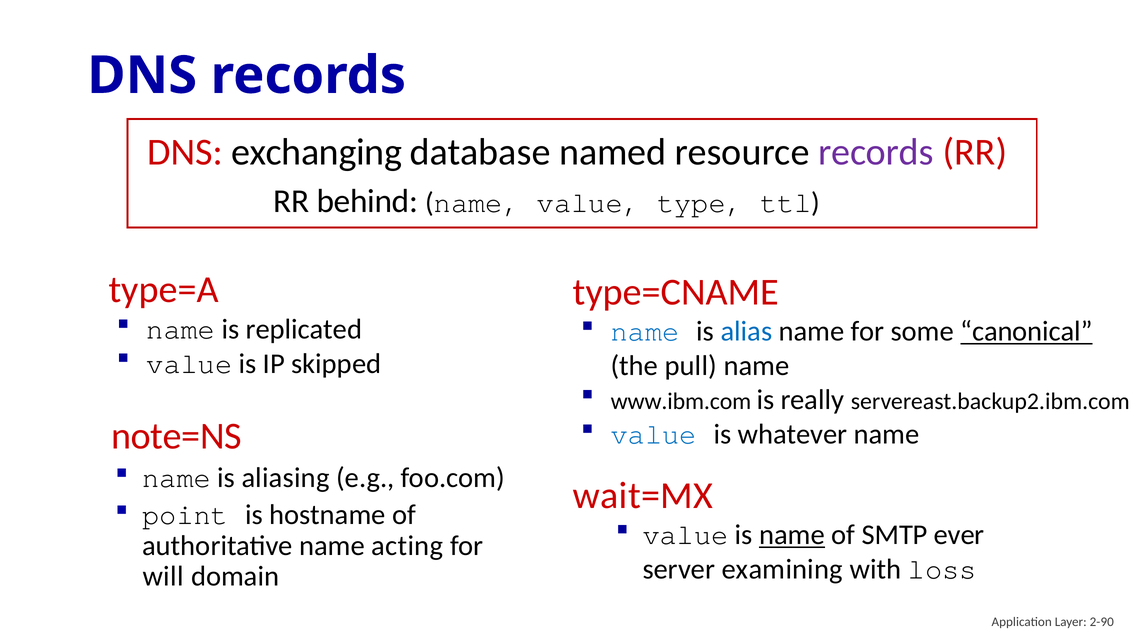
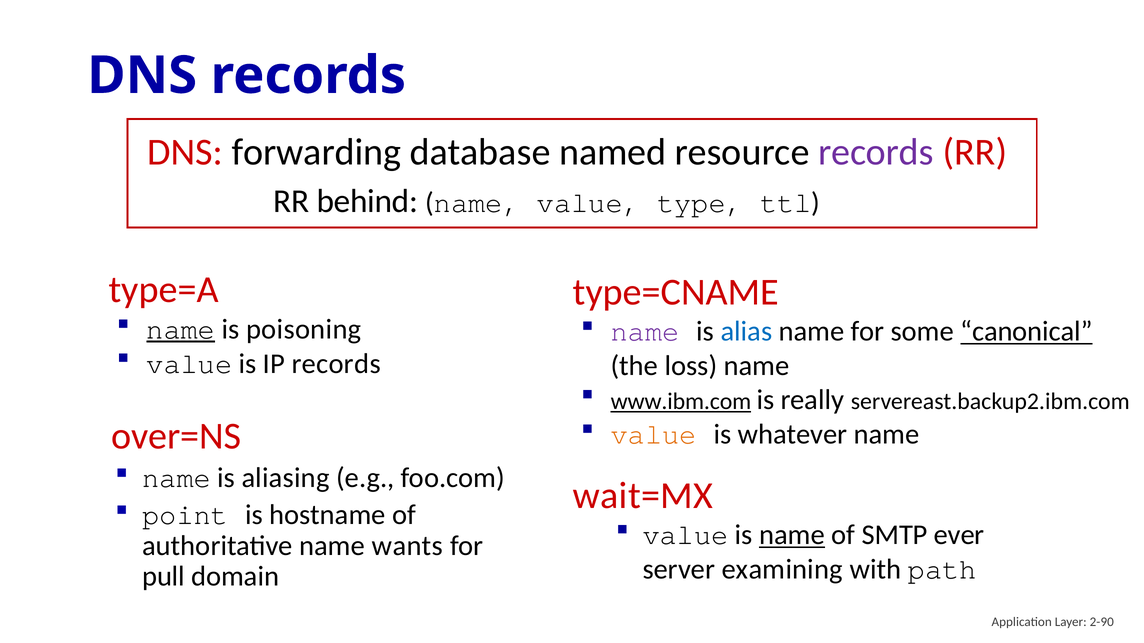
exchanging: exchanging -> forwarding
name at (181, 330) underline: none -> present
replicated: replicated -> poisoning
name at (645, 332) colour: blue -> purple
IP skipped: skipped -> records
pull: pull -> loss
www.ibm.com underline: none -> present
value at (654, 435) colour: blue -> orange
note=NS: note=NS -> over=NS
acting: acting -> wants
loss: loss -> path
will: will -> pull
